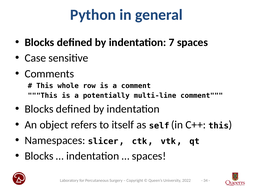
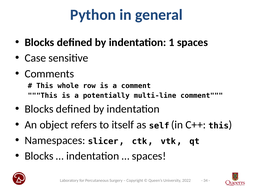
7: 7 -> 1
